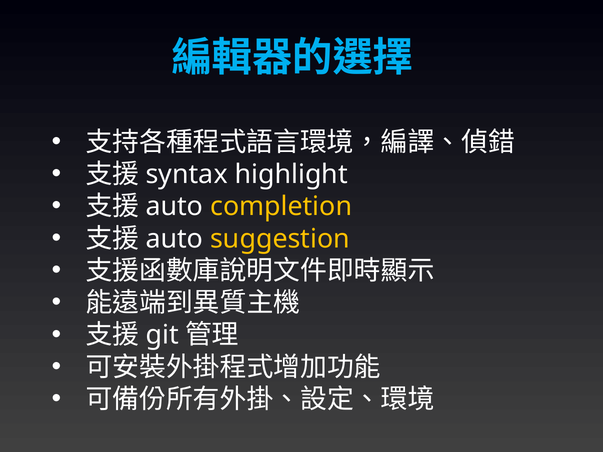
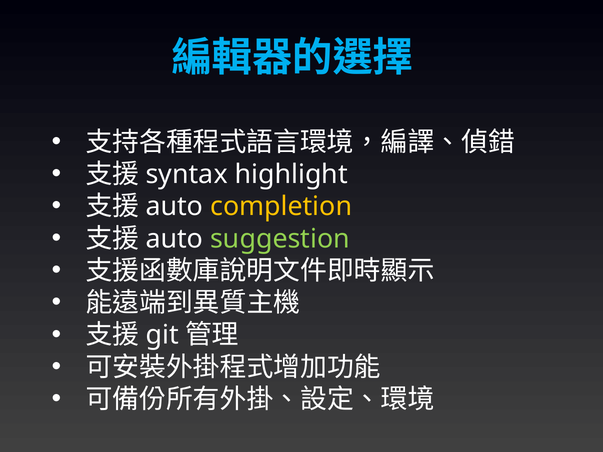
suggestion colour: yellow -> light green
